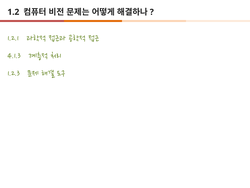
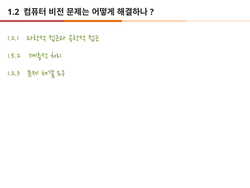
4.1.3: 4.1.3 -> 1.5.2
